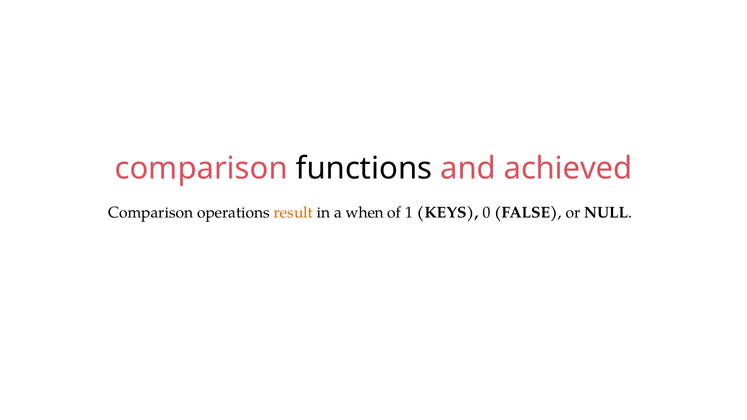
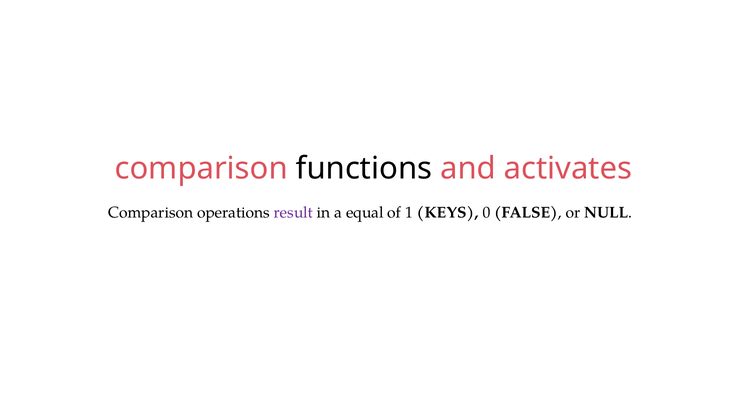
achieved: achieved -> activates
result colour: orange -> purple
when: when -> equal
